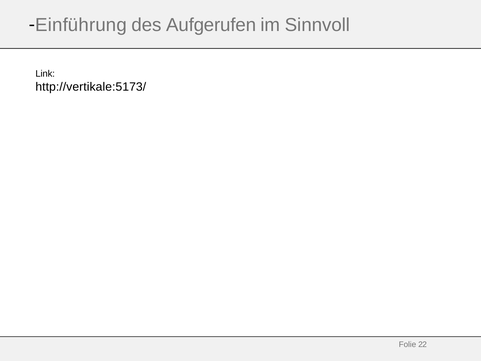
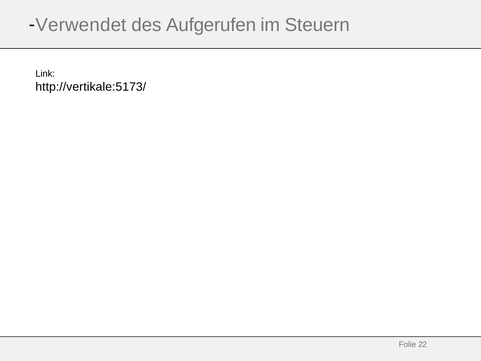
Einführung: Einführung -> Verwendet
Sinnvoll: Sinnvoll -> Steuern
